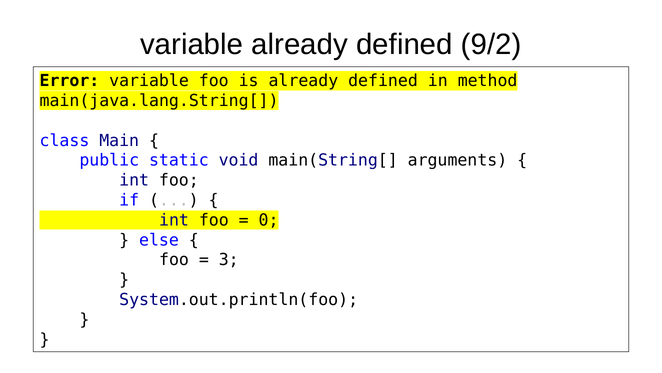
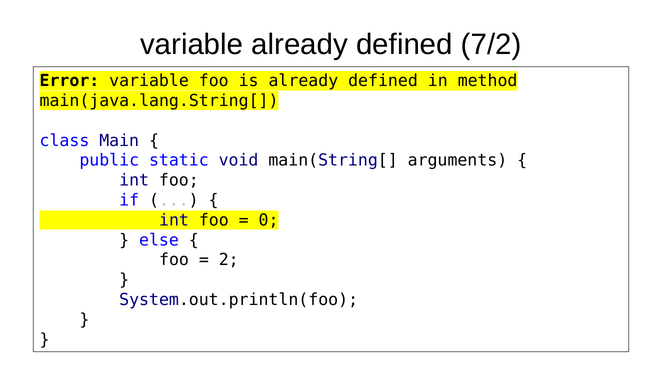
9/2: 9/2 -> 7/2
3: 3 -> 2
